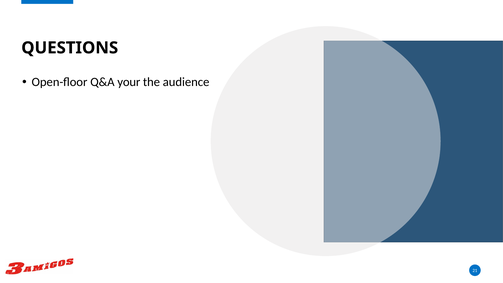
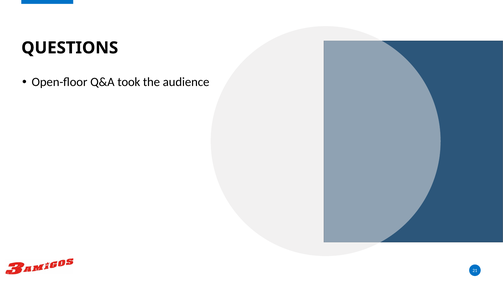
your: your -> took
